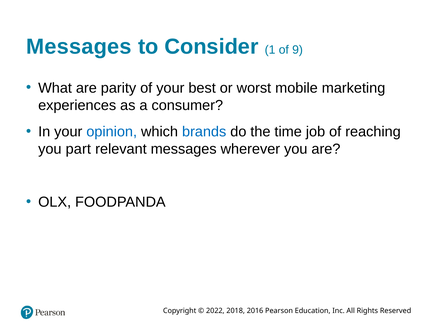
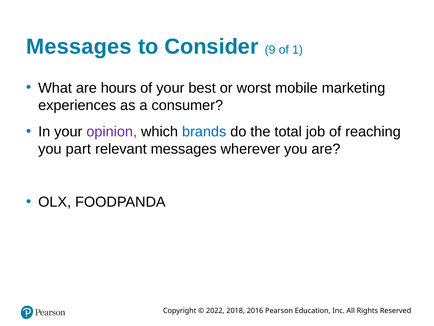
1: 1 -> 9
9: 9 -> 1
parity: parity -> hours
opinion colour: blue -> purple
time: time -> total
